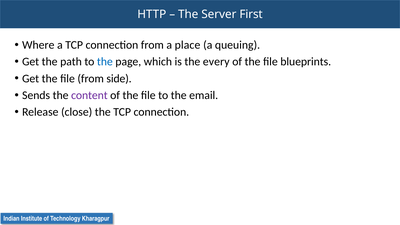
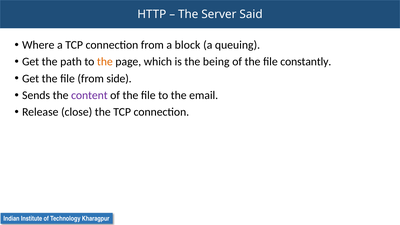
First: First -> Said
place: place -> block
the at (105, 62) colour: blue -> orange
every: every -> being
blueprints: blueprints -> constantly
